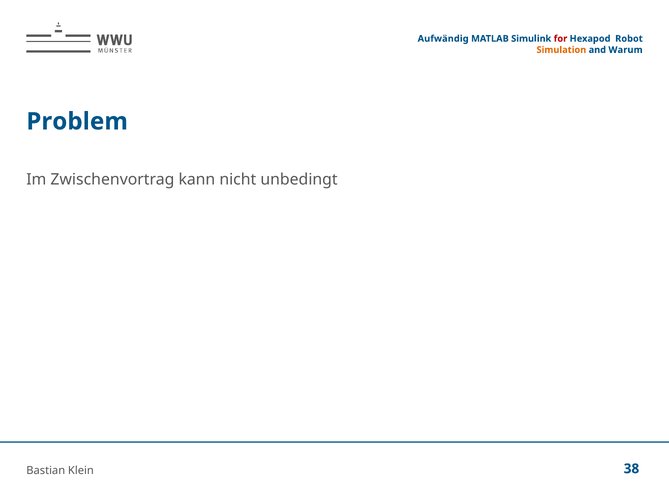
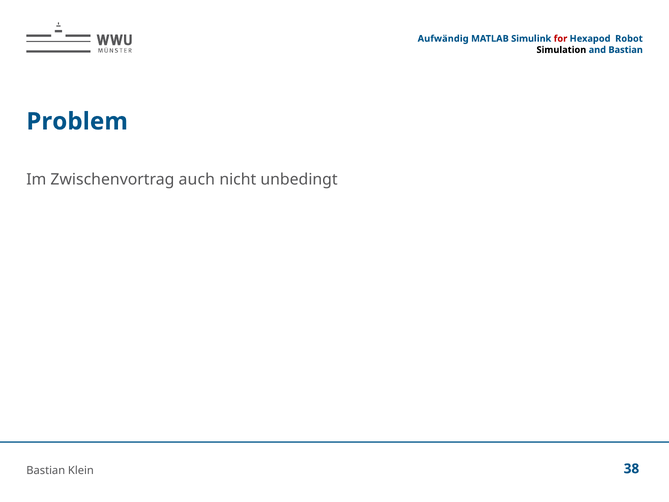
Simulation colour: orange -> black
and Warum: Warum -> Bastian
kann: kann -> auch
